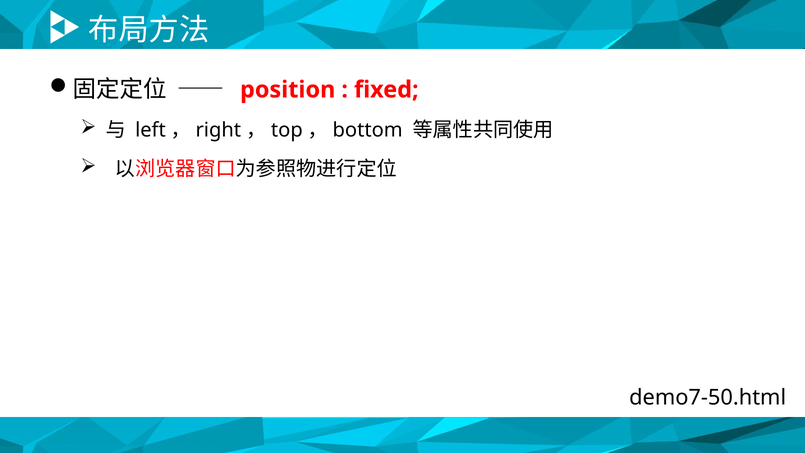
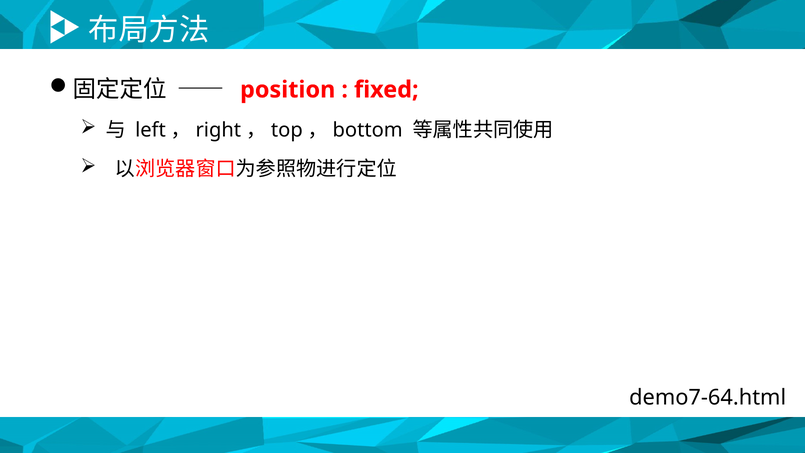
demo7-50.html: demo7-50.html -> demo7-64.html
